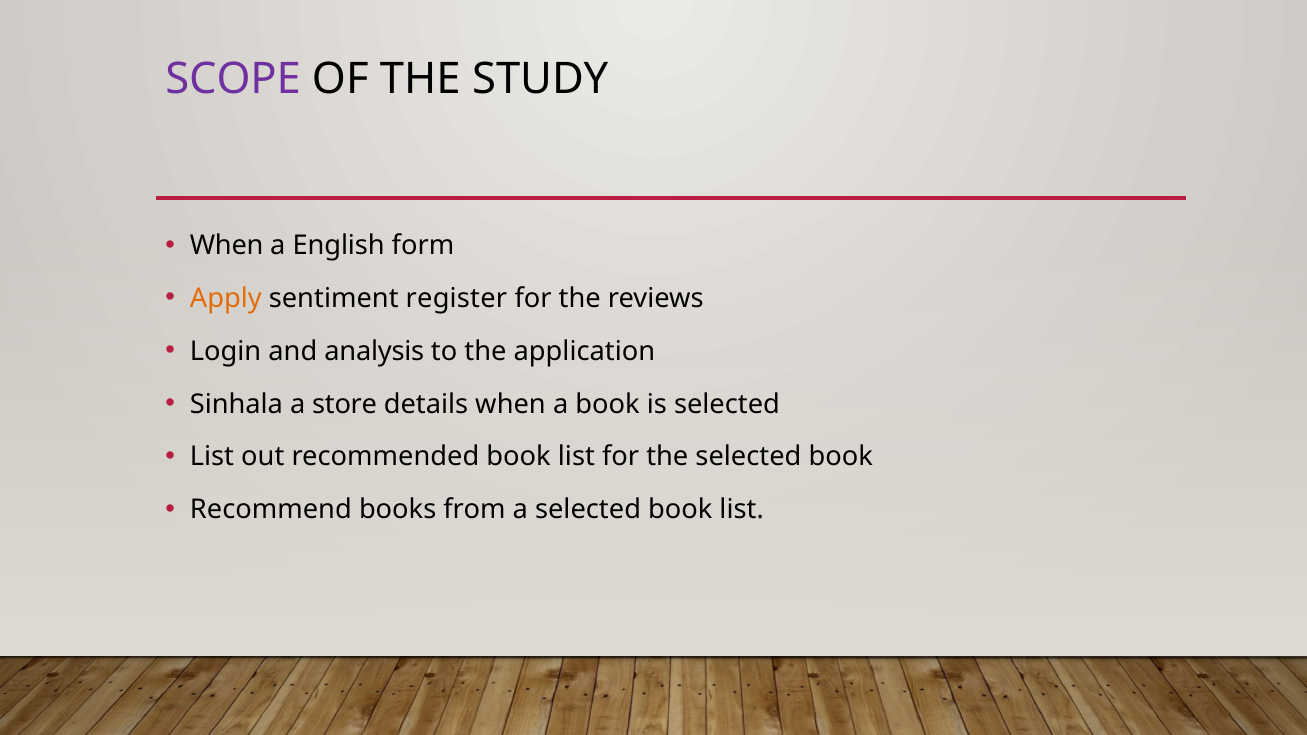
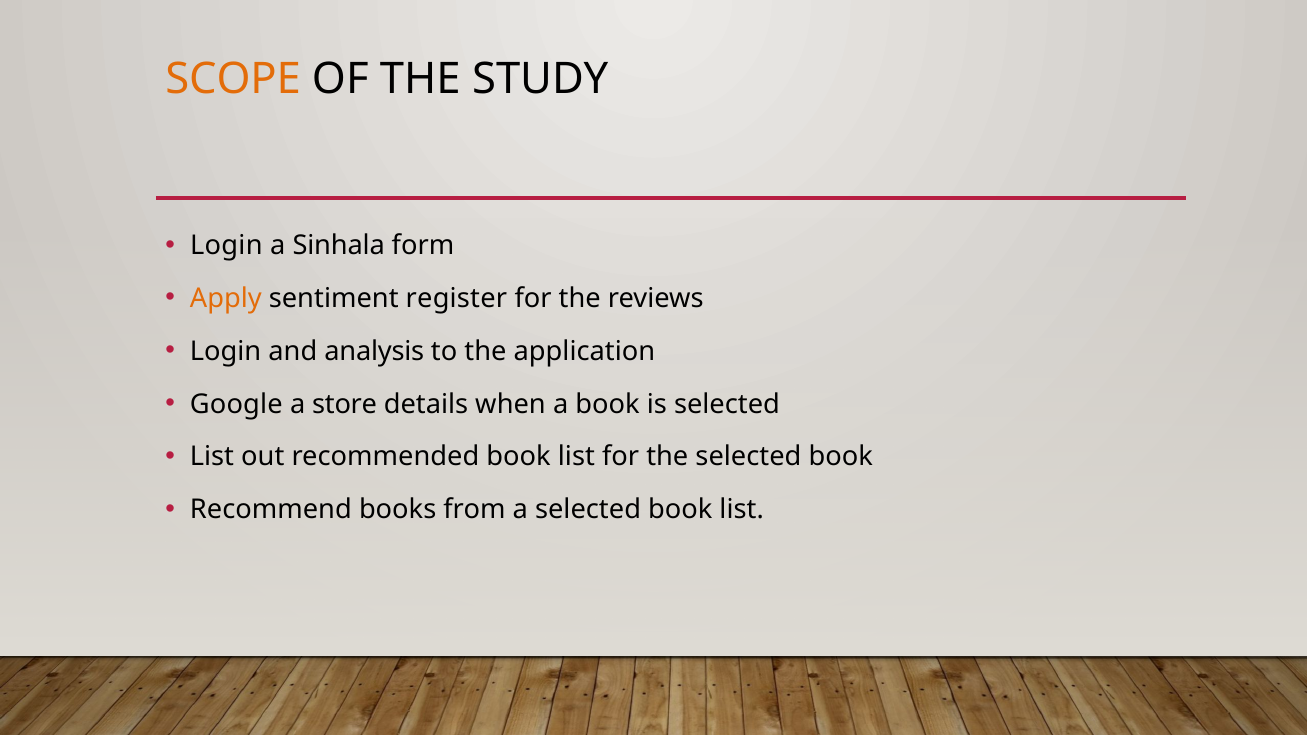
SCOPE colour: purple -> orange
When at (227, 246): When -> Login
English: English -> Sinhala
Sinhala: Sinhala -> Google
